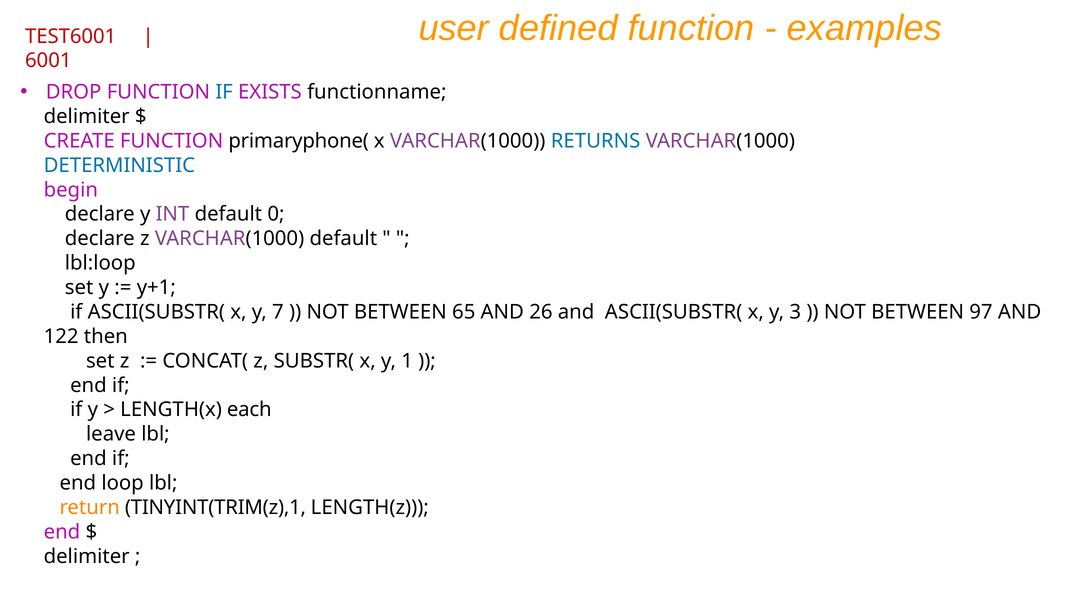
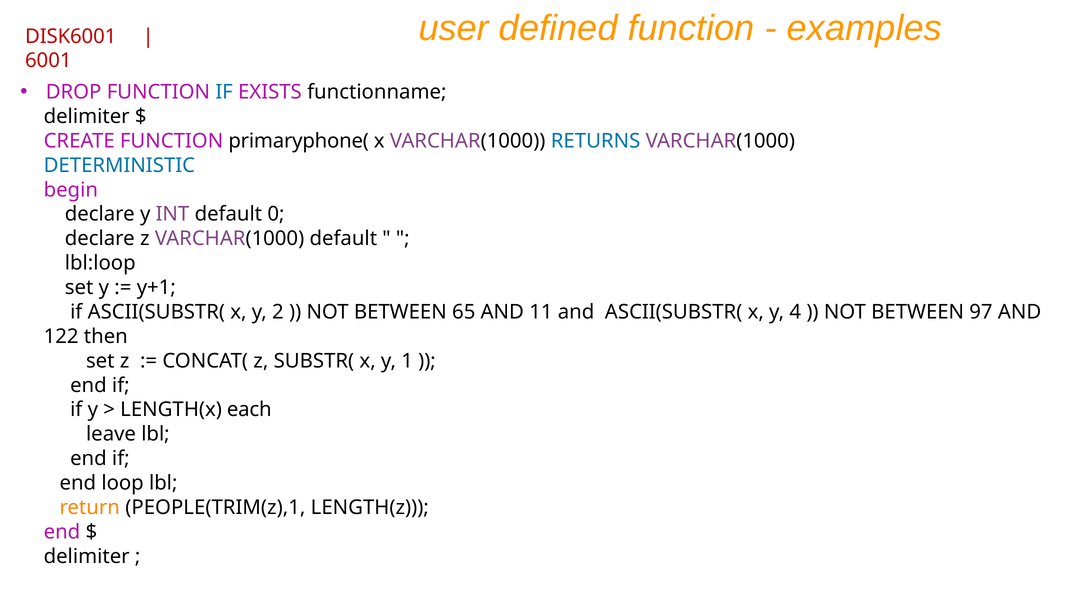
TEST6001: TEST6001 -> DISK6001
7: 7 -> 2
26: 26 -> 11
3: 3 -> 4
TINYINT(TRIM(z),1: TINYINT(TRIM(z),1 -> PEOPLE(TRIM(z),1
